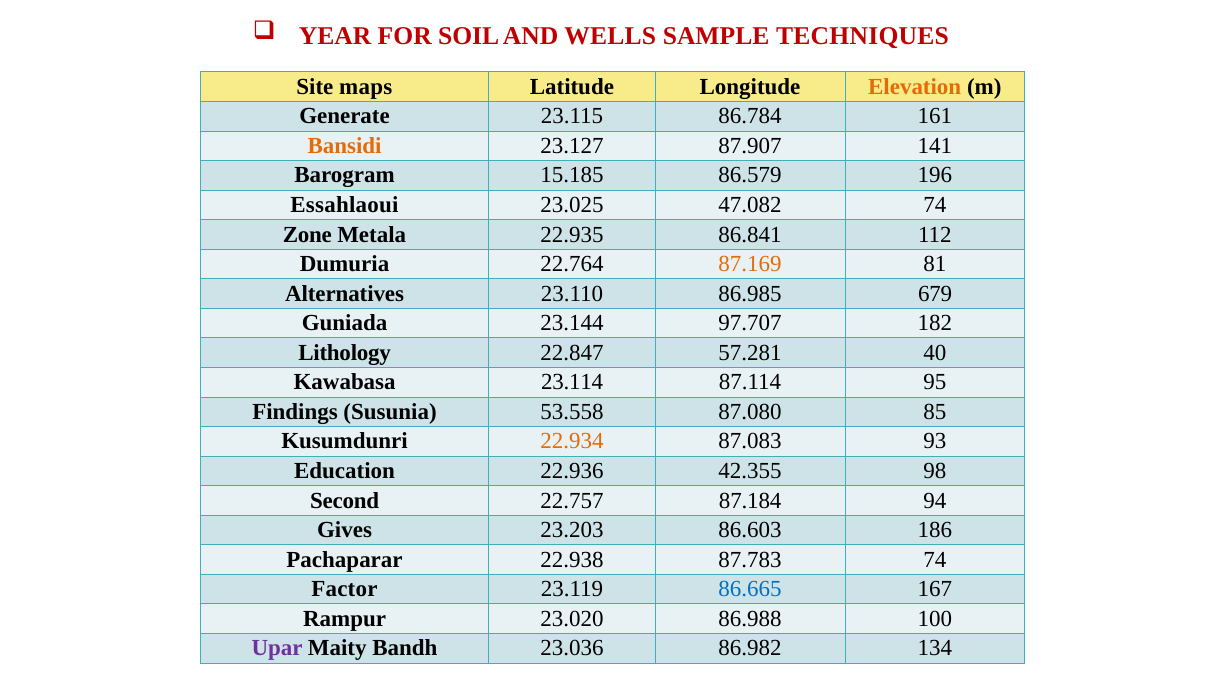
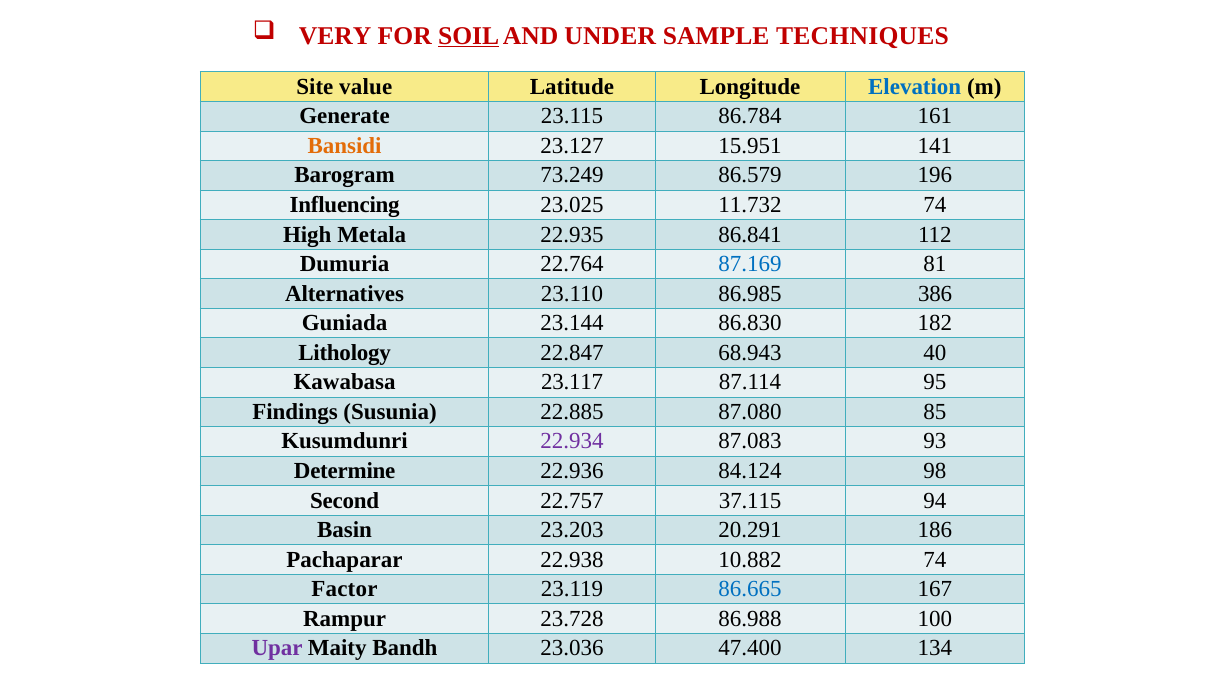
YEAR: YEAR -> VERY
SOIL underline: none -> present
WELLS: WELLS -> UNDER
maps: maps -> value
Elevation colour: orange -> blue
87.907: 87.907 -> 15.951
15.185: 15.185 -> 73.249
Essahlaoui: Essahlaoui -> Influencing
47.082: 47.082 -> 11.732
Zone: Zone -> High
87.169 colour: orange -> blue
679: 679 -> 386
97.707: 97.707 -> 86.830
57.281: 57.281 -> 68.943
23.114: 23.114 -> 23.117
53.558: 53.558 -> 22.885
22.934 colour: orange -> purple
Education: Education -> Determine
42.355: 42.355 -> 84.124
87.184: 87.184 -> 37.115
Gives: Gives -> Basin
86.603: 86.603 -> 20.291
87.783: 87.783 -> 10.882
23.020: 23.020 -> 23.728
86.982: 86.982 -> 47.400
